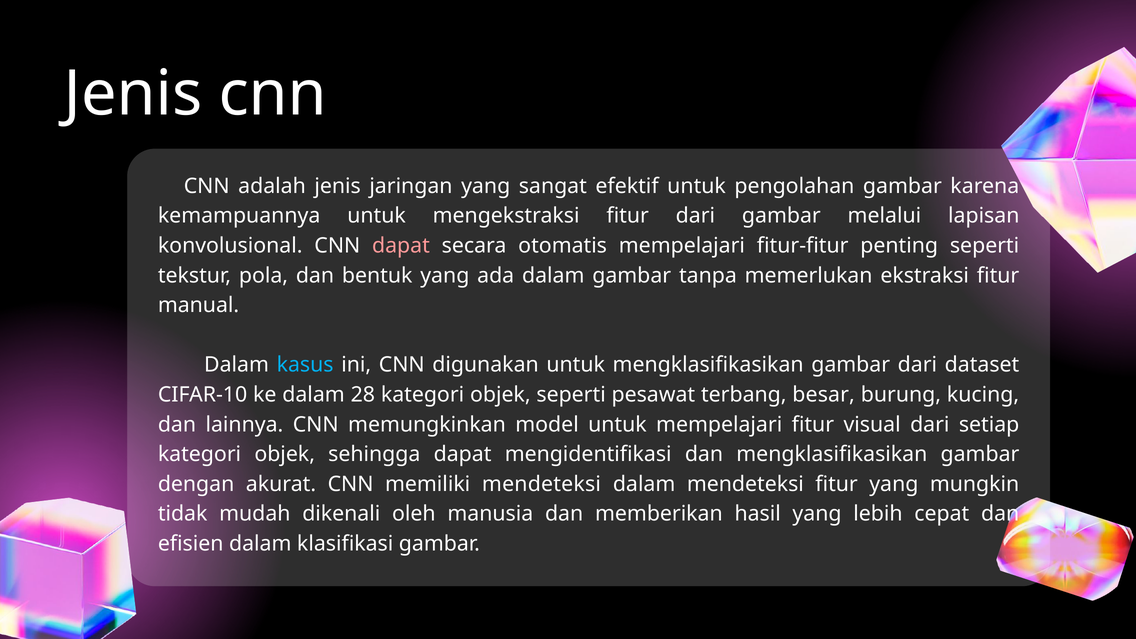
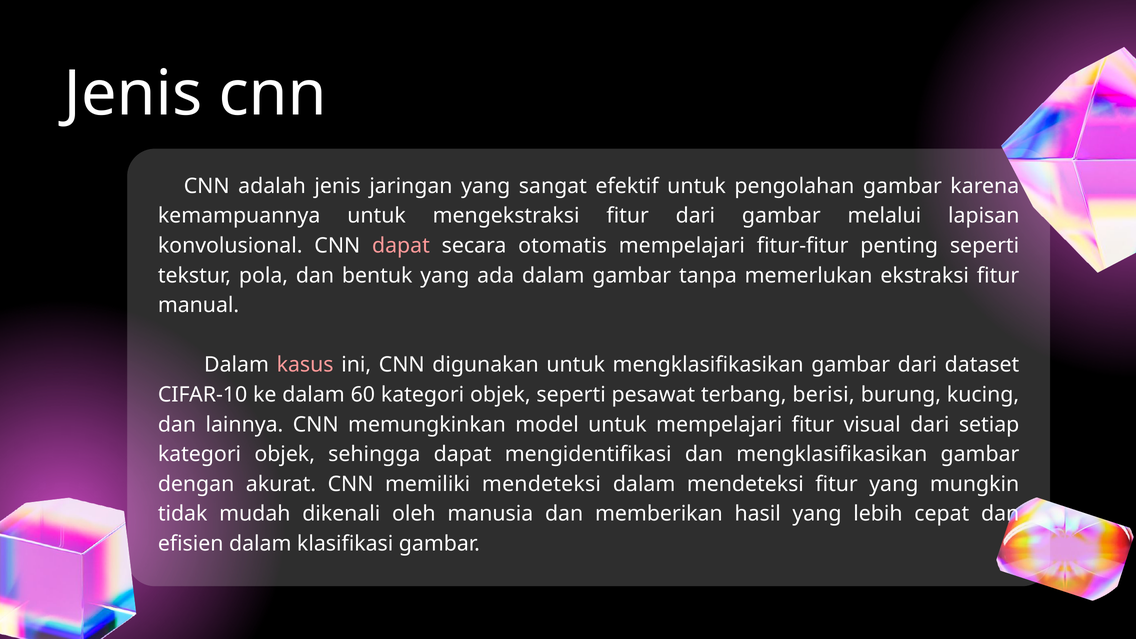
kasus colour: light blue -> pink
28: 28 -> 60
besar: besar -> berisi
